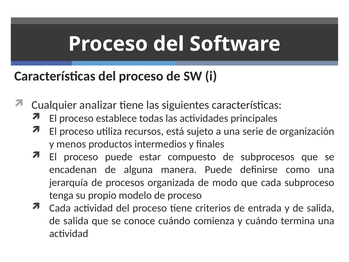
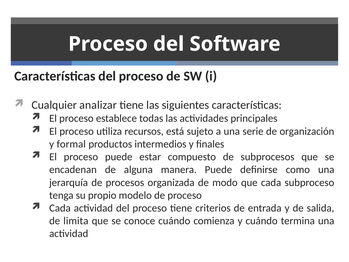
menos: menos -> formal
salida at (76, 221): salida -> limita
